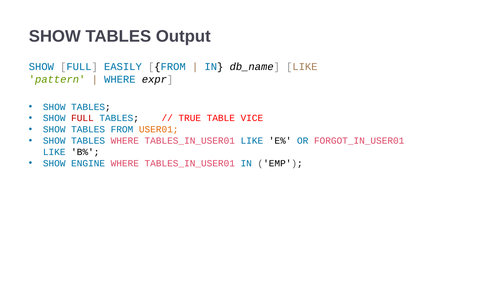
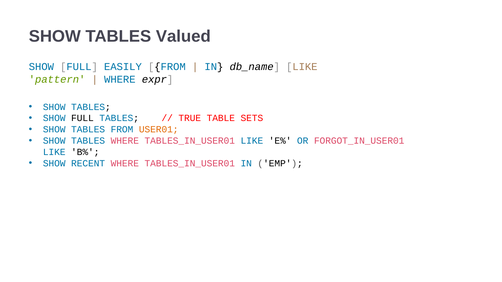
Output: Output -> Valued
FULL at (82, 118) colour: red -> black
VICE: VICE -> SETS
ENGINE: ENGINE -> RECENT
